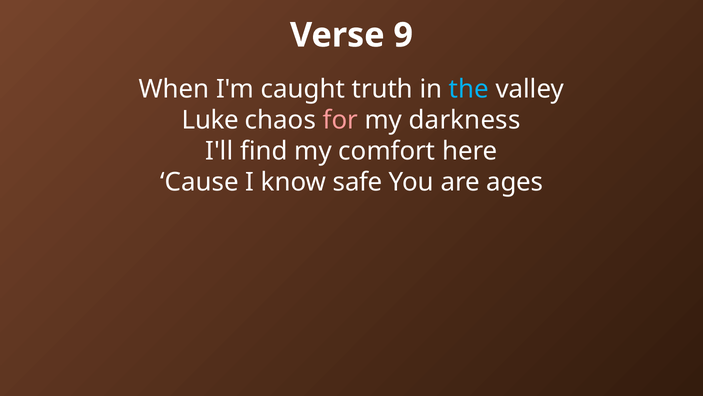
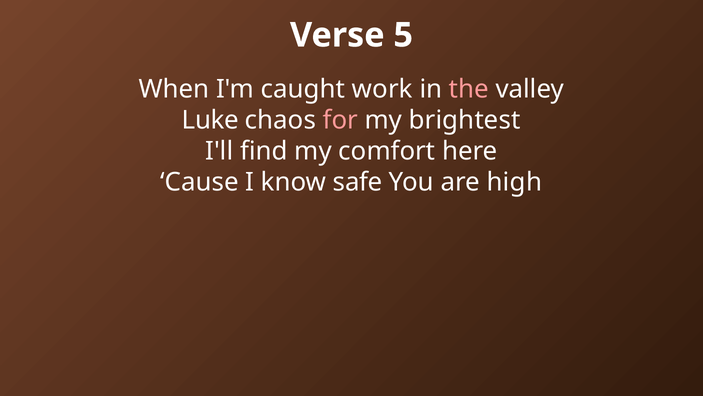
9: 9 -> 5
truth: truth -> work
the colour: light blue -> pink
darkness: darkness -> brightest
ages: ages -> high
